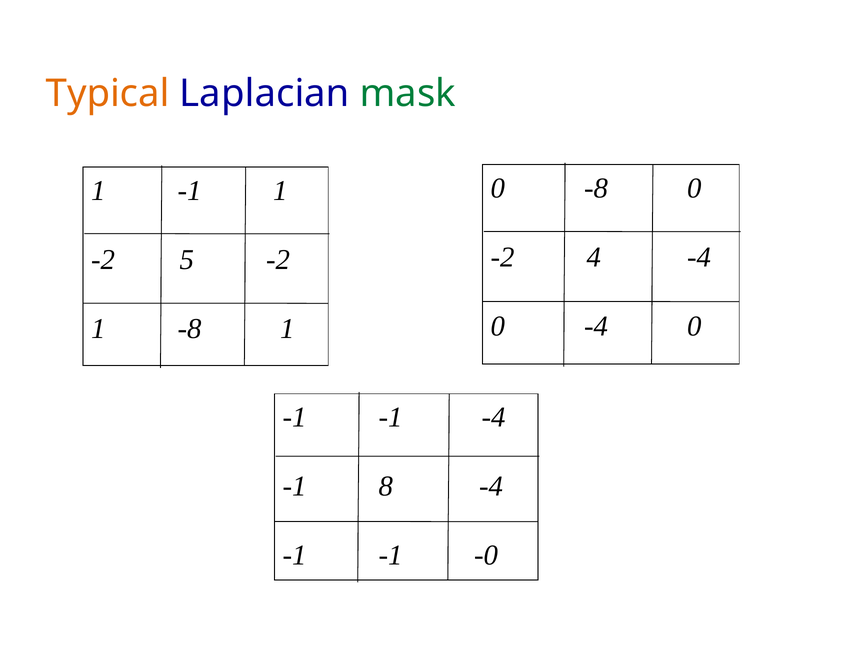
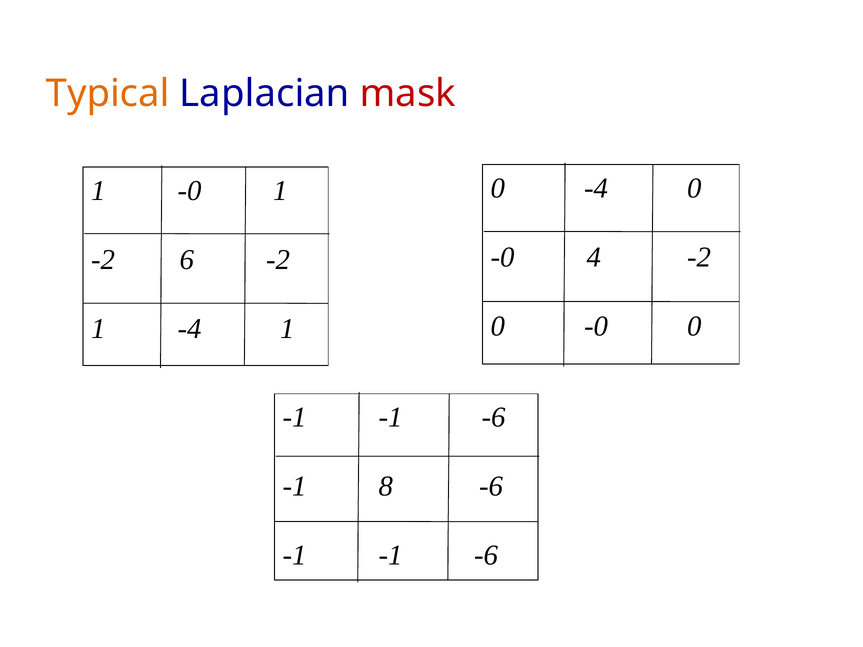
mask colour: green -> red
0 -8: -8 -> -4
1 -1: -1 -> -0
-2 at (503, 257): -2 -> -0
4 -4: -4 -> -2
5: 5 -> 6
-4 at (596, 326): -4 -> -0
1 -8: -8 -> -4
-4 at (494, 417): -4 -> -6
8 -4: -4 -> -6
-0 at (486, 556): -0 -> -6
